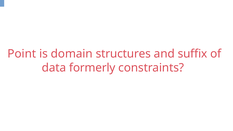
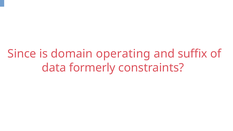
Point: Point -> Since
structures: structures -> operating
